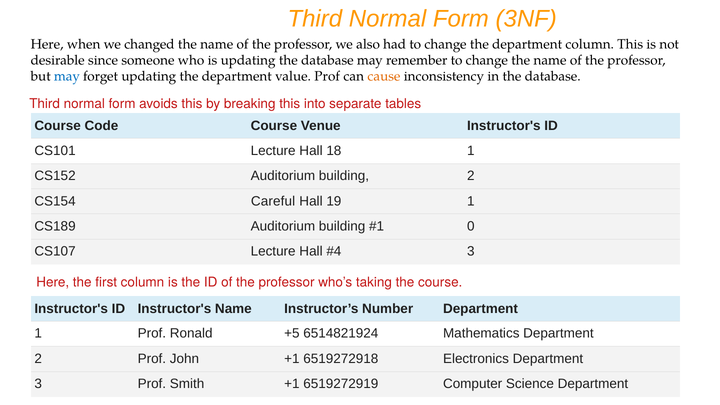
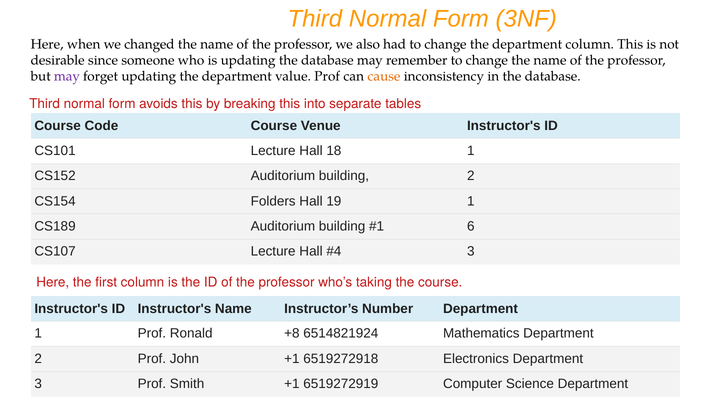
may at (67, 76) colour: blue -> purple
Careful: Careful -> Folders
0: 0 -> 6
+5: +5 -> +8
